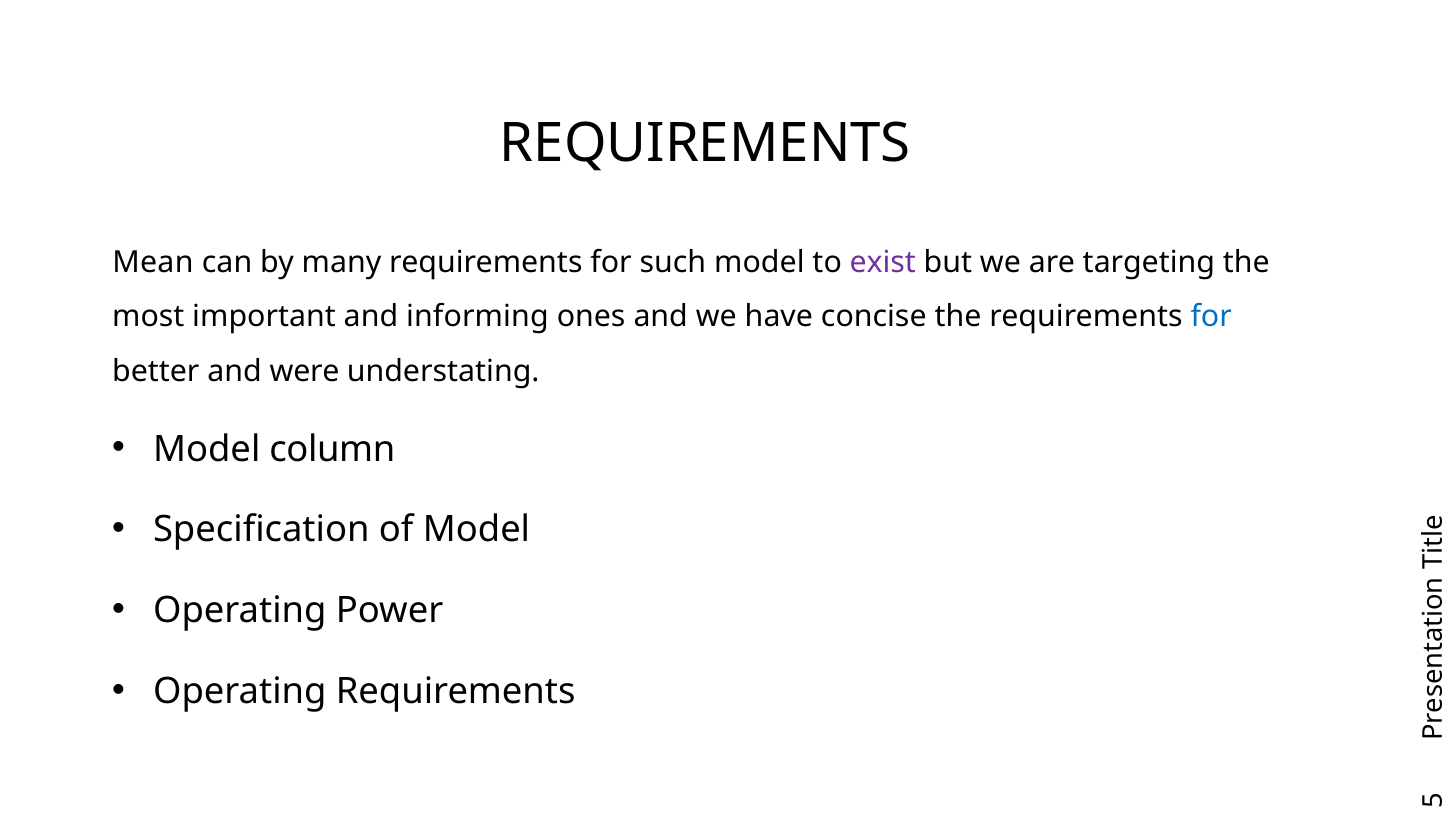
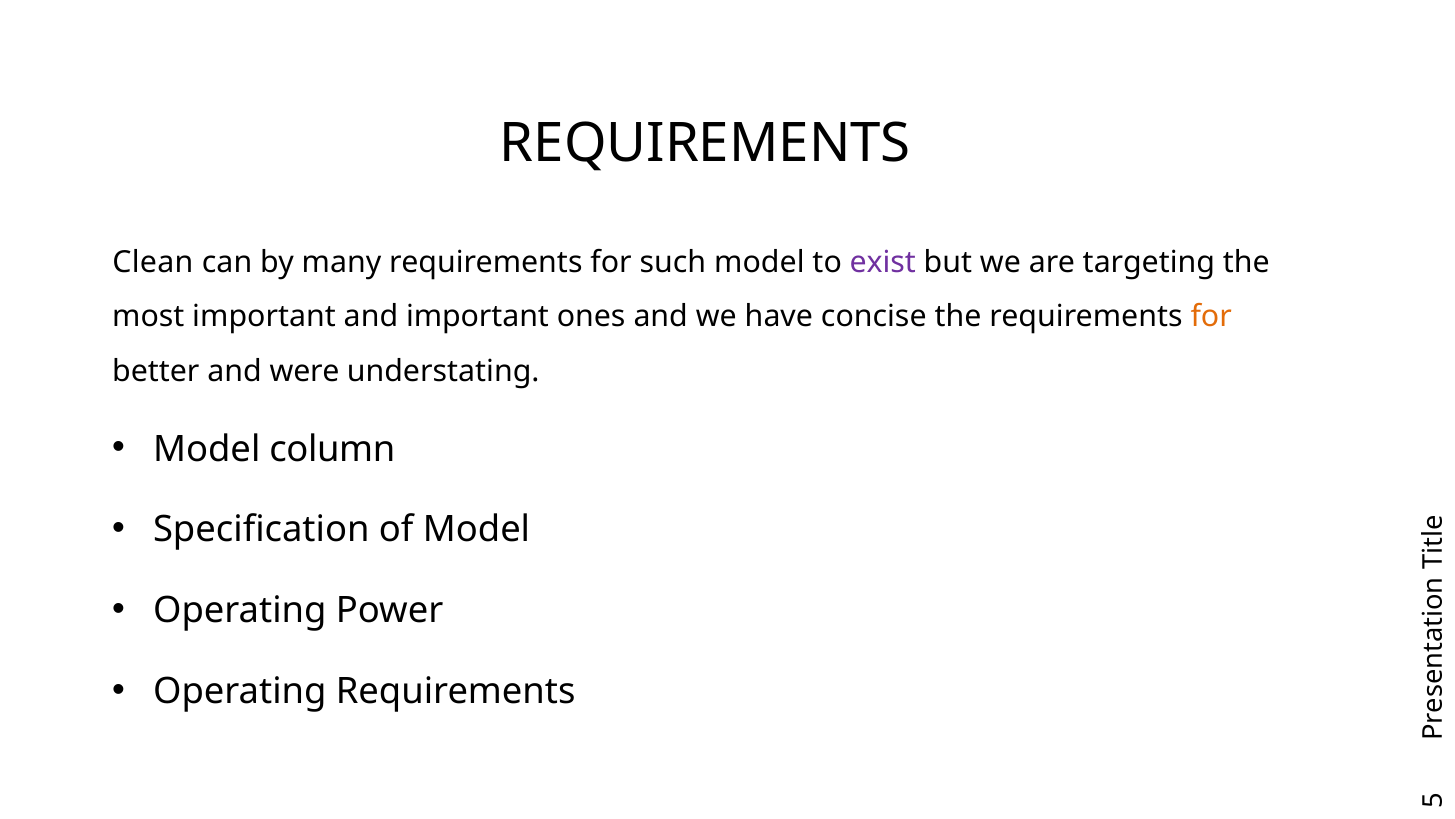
Mean: Mean -> Clean
and informing: informing -> important
for at (1211, 317) colour: blue -> orange
